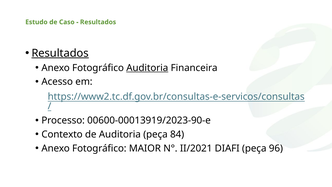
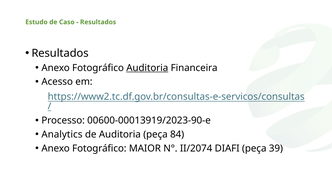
Resultados at (60, 53) underline: present -> none
Contexto: Contexto -> Analytics
II/2021: II/2021 -> II/2074
96: 96 -> 39
